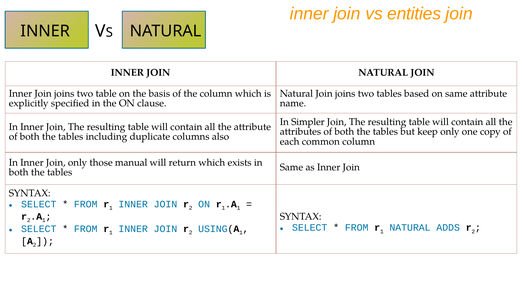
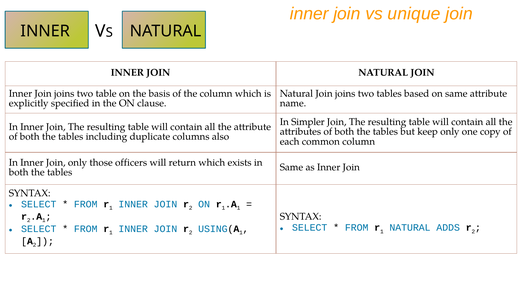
entities: entities -> unique
manual: manual -> officers
